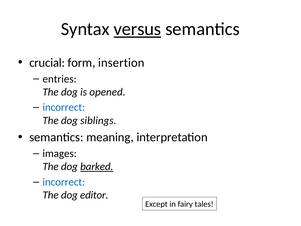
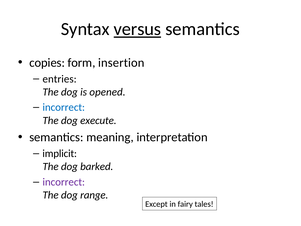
crucial: crucial -> copies
siblings: siblings -> execute
images: images -> implicit
barked underline: present -> none
incorrect at (64, 182) colour: blue -> purple
editor: editor -> range
